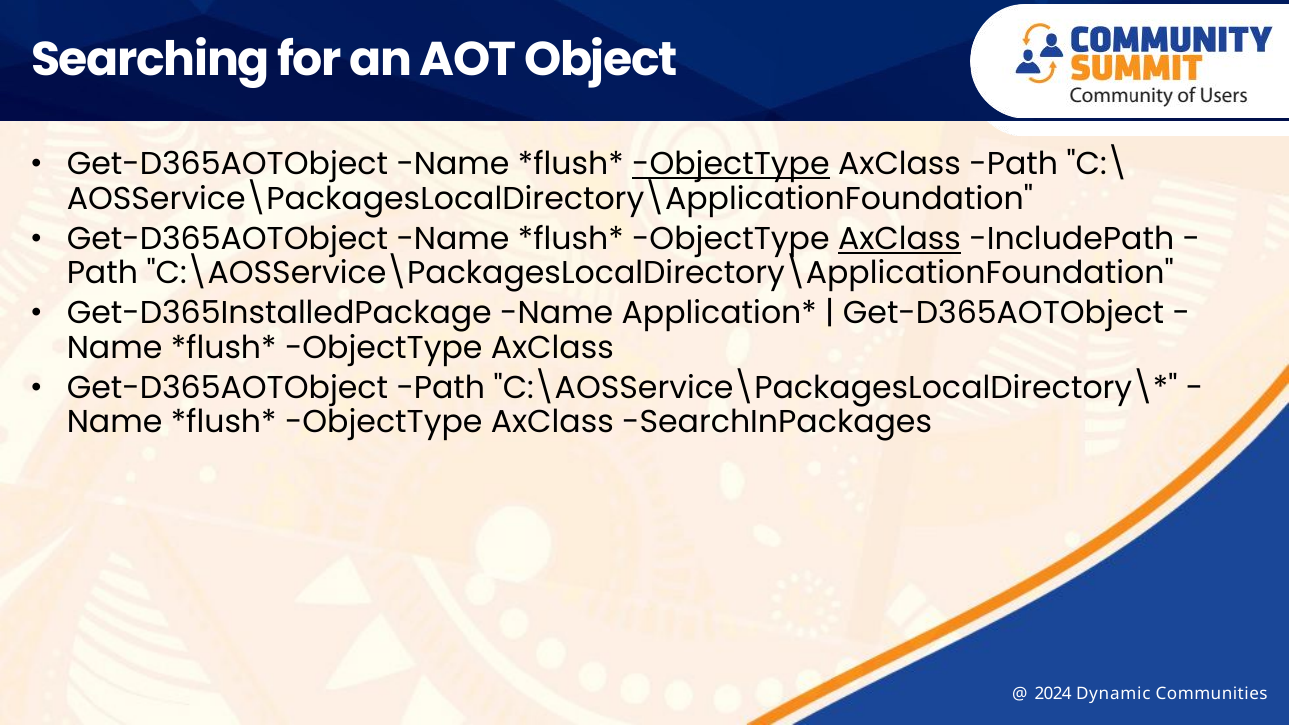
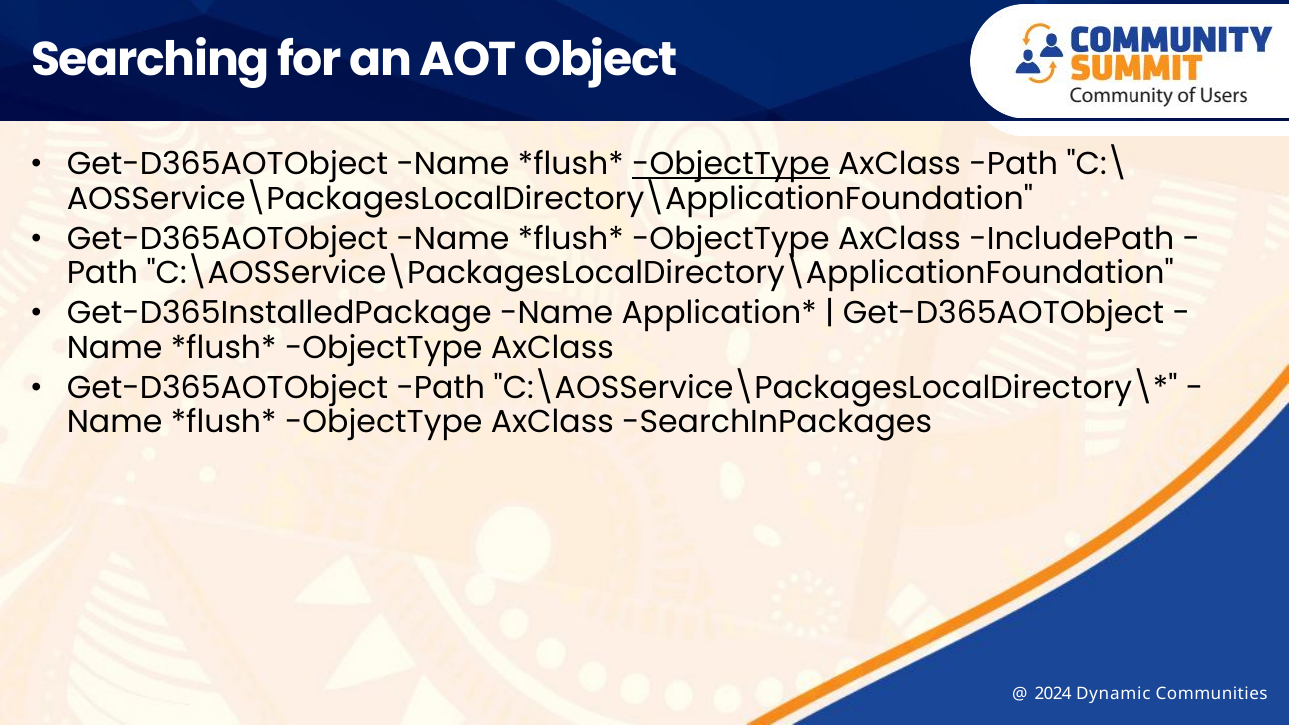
AxClass at (900, 239) underline: present -> none
